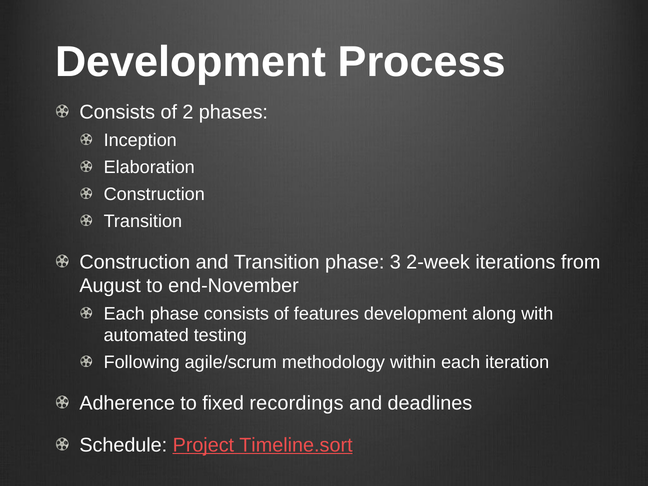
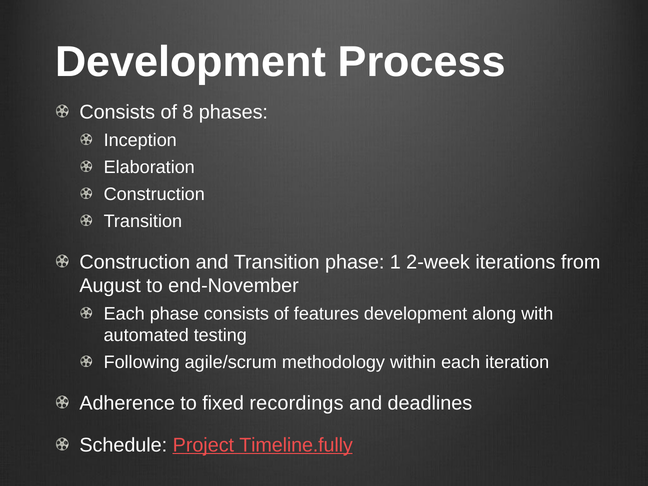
2: 2 -> 8
3: 3 -> 1
Timeline.sort: Timeline.sort -> Timeline.fully
